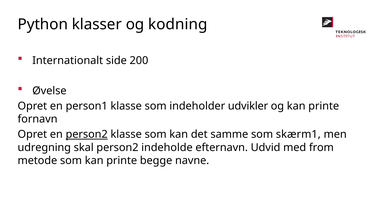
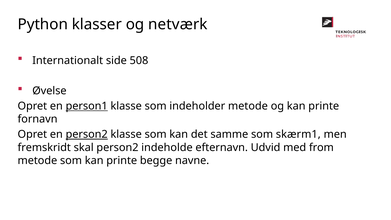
kodning: kodning -> netværk
200: 200 -> 508
person1 underline: none -> present
indeholder udvikler: udvikler -> metode
udregning: udregning -> fremskridt
